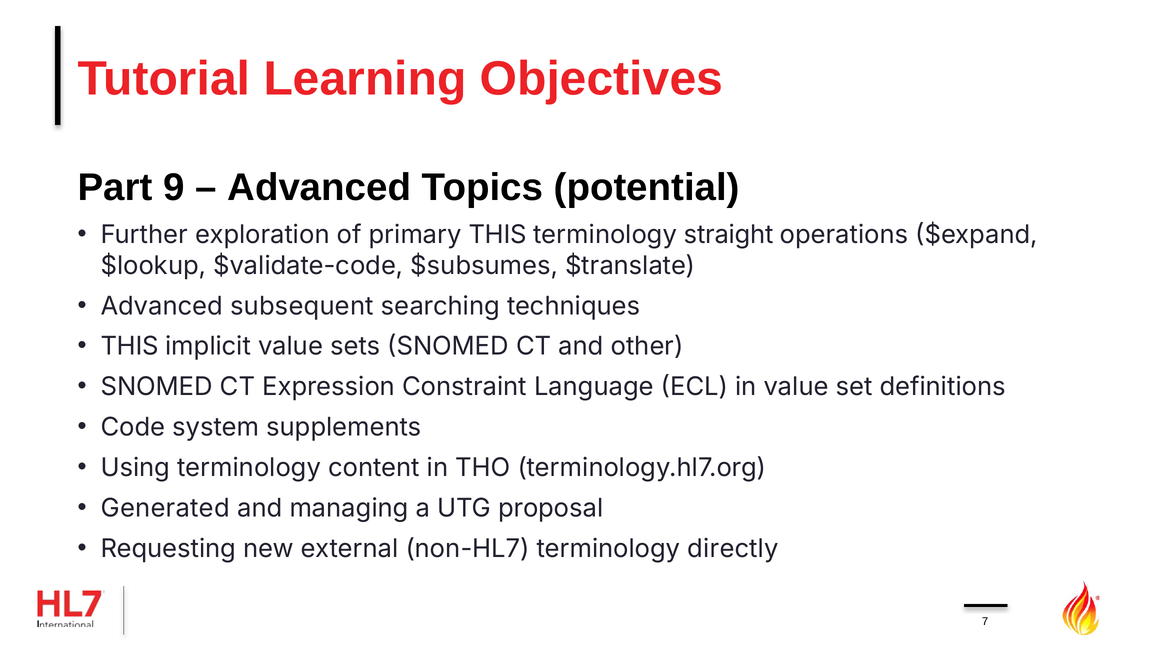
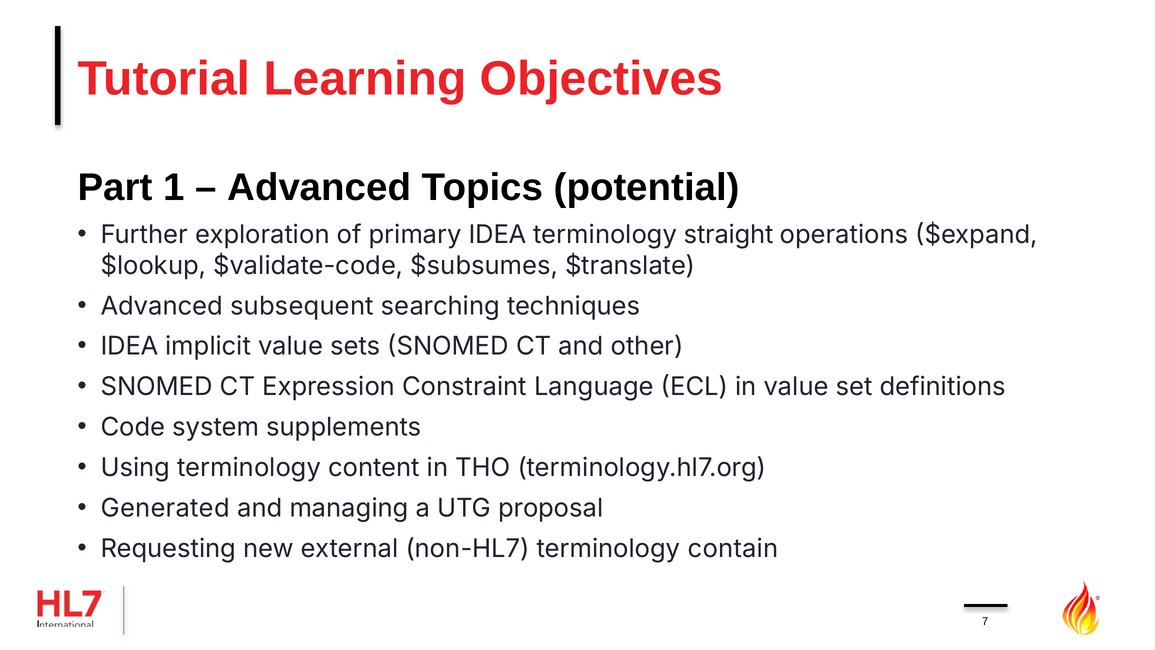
9: 9 -> 1
primary THIS: THIS -> IDEA
THIS at (130, 346): THIS -> IDEA
directly: directly -> contain
